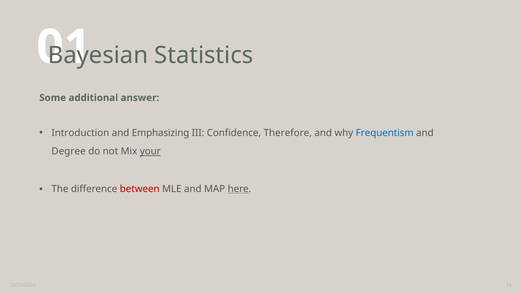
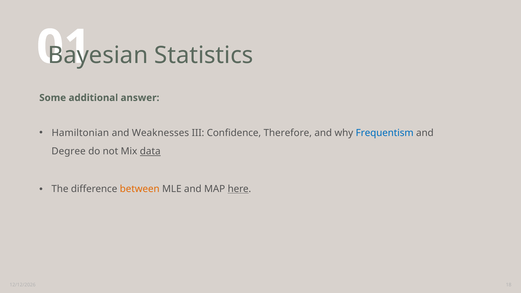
Introduction: Introduction -> Hamiltonian
Emphasizing: Emphasizing -> Weaknesses
your: your -> data
between colour: red -> orange
